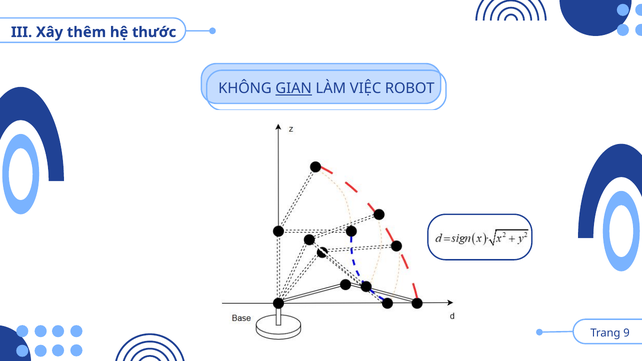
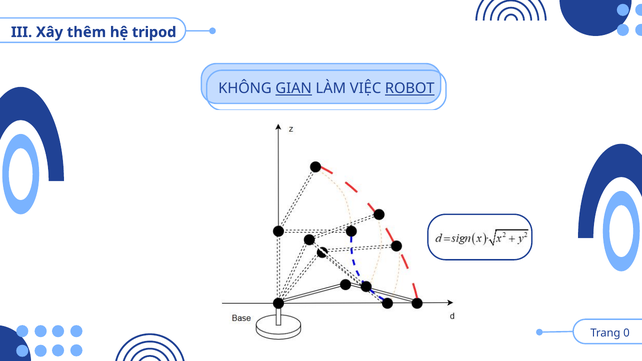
thước: thước -> tripod
ROBOT underline: none -> present
9: 9 -> 0
